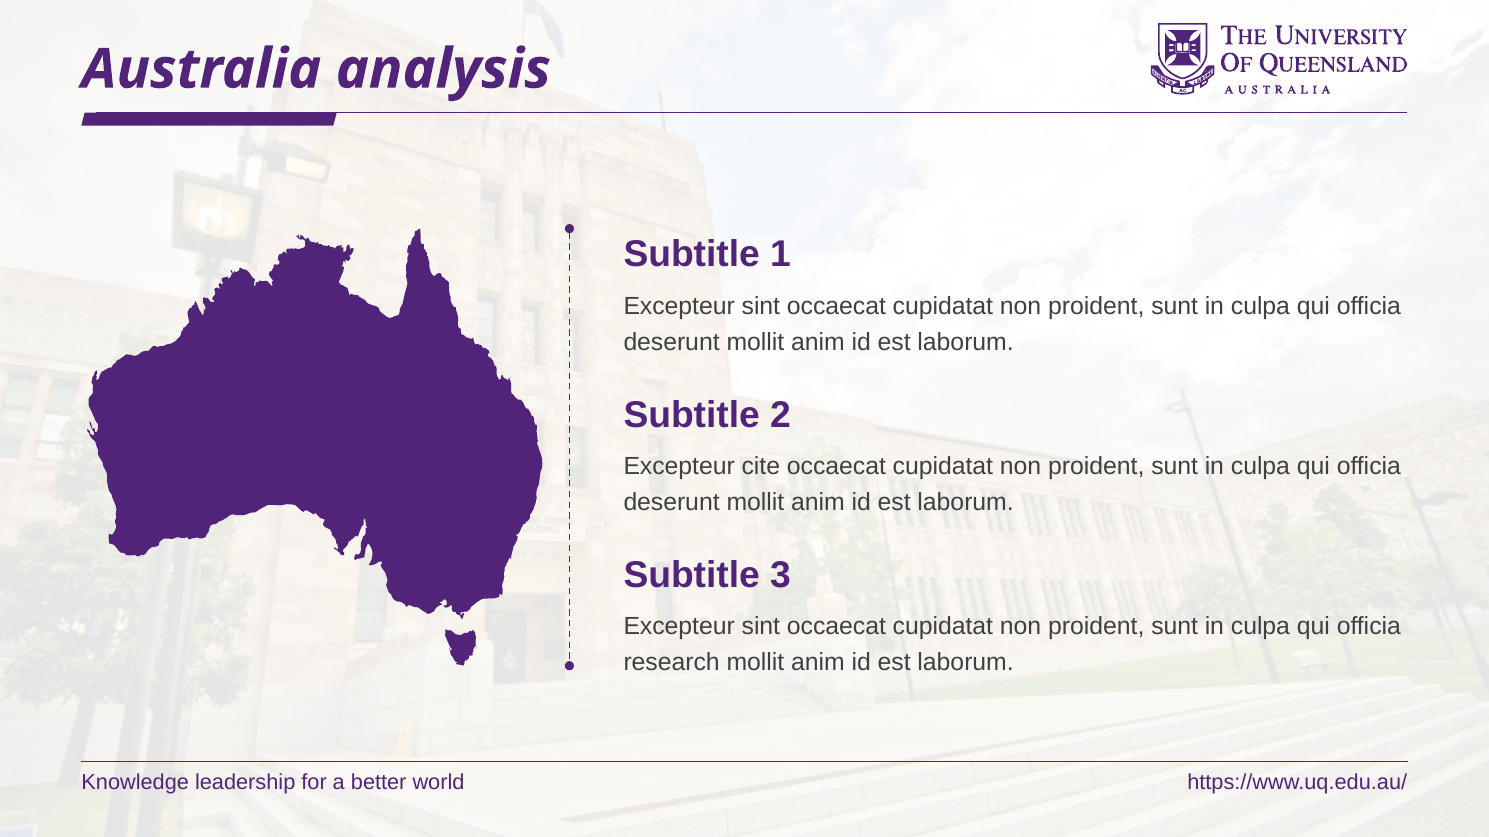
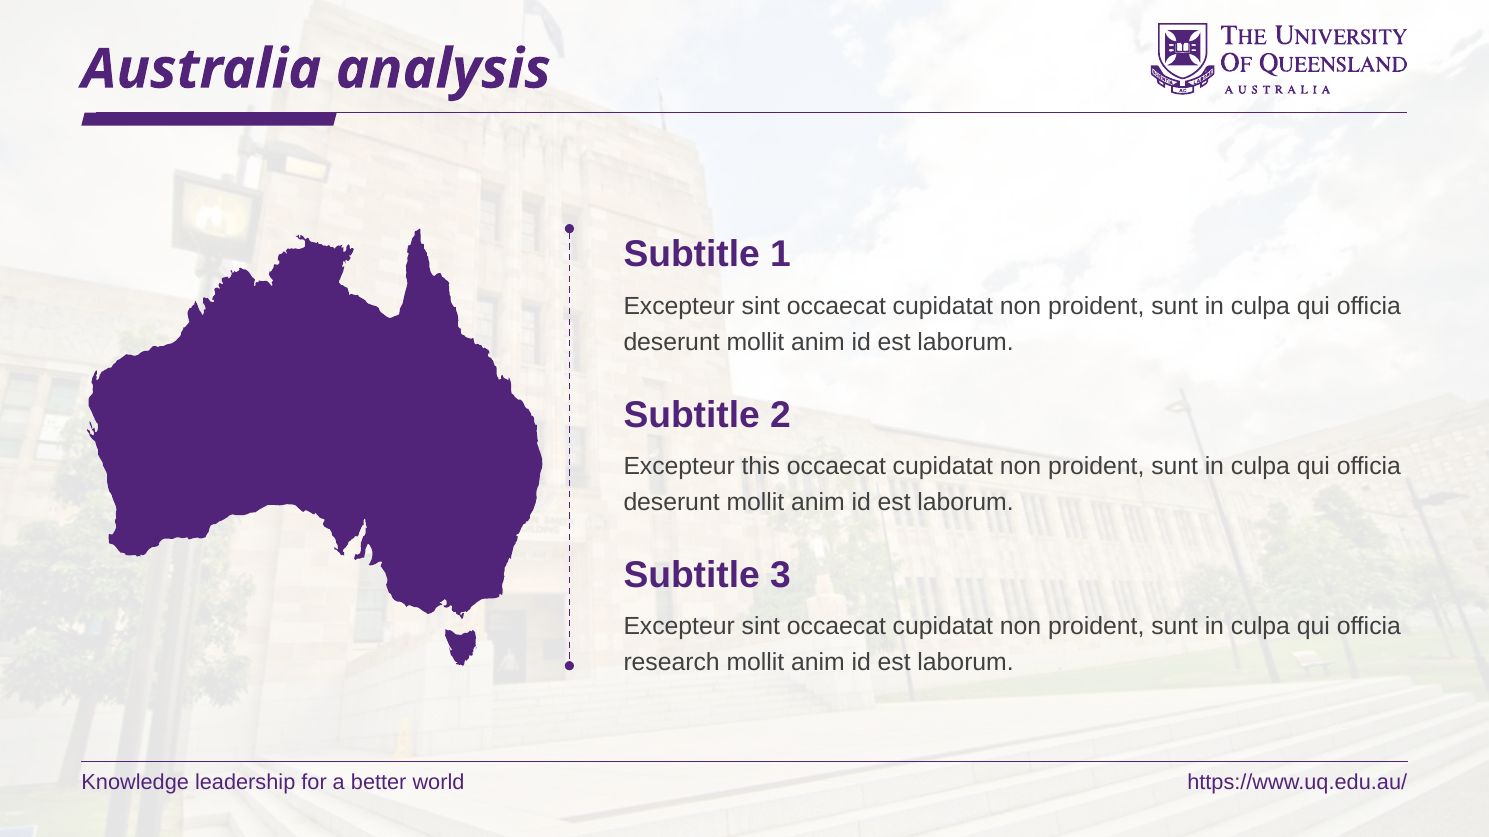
cite: cite -> this
